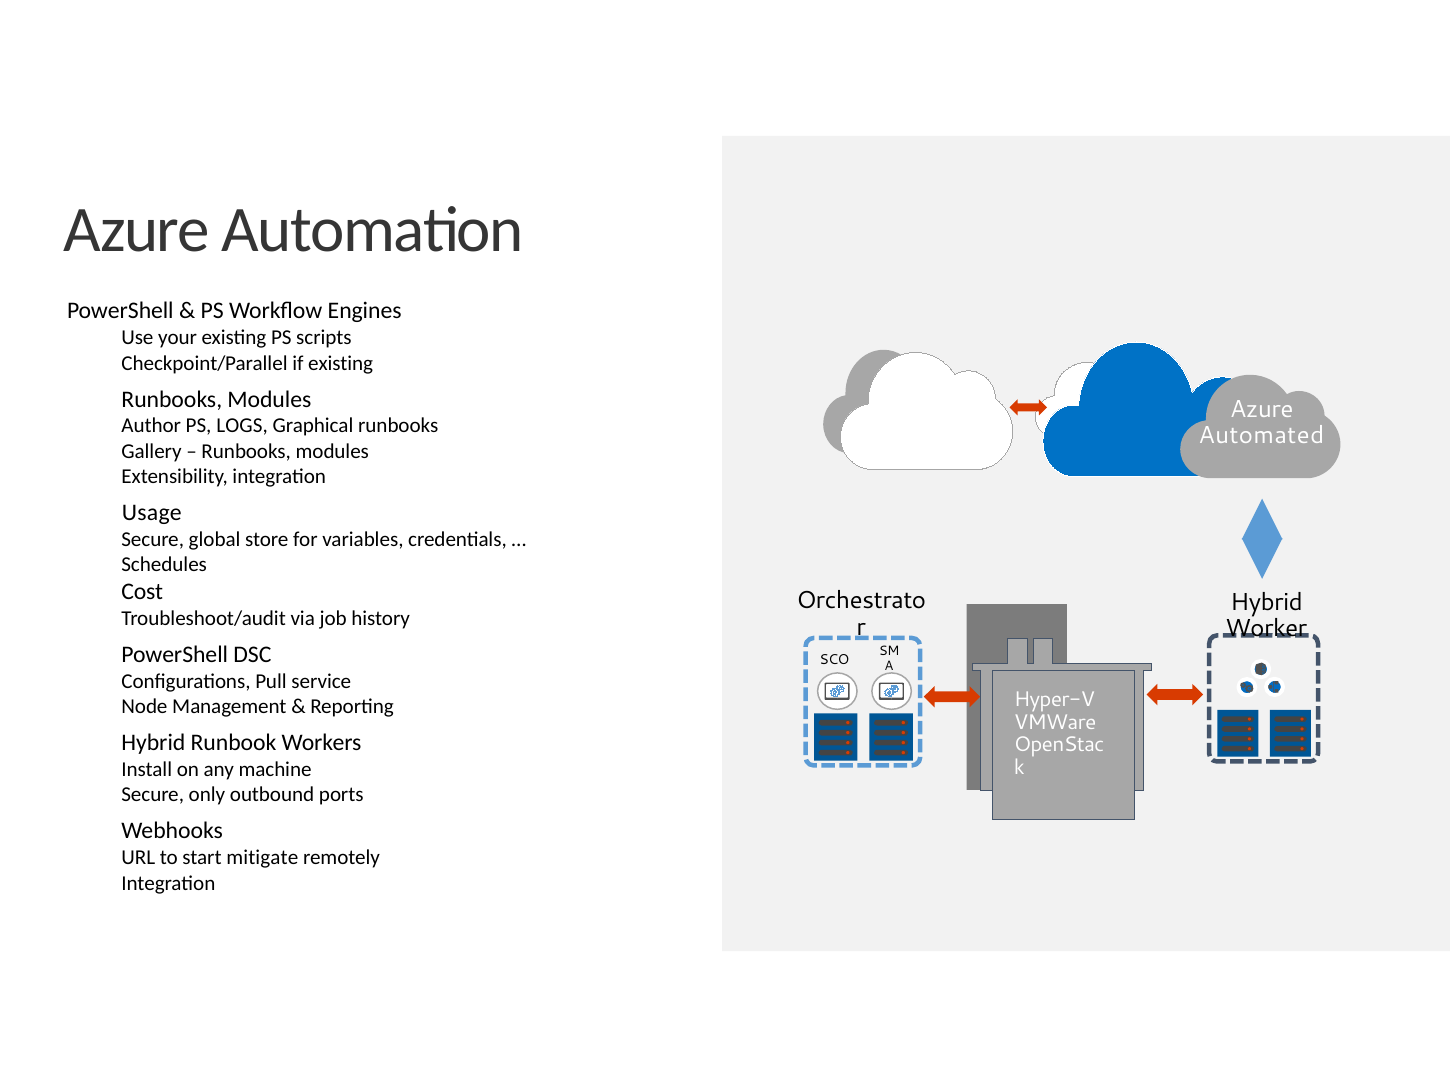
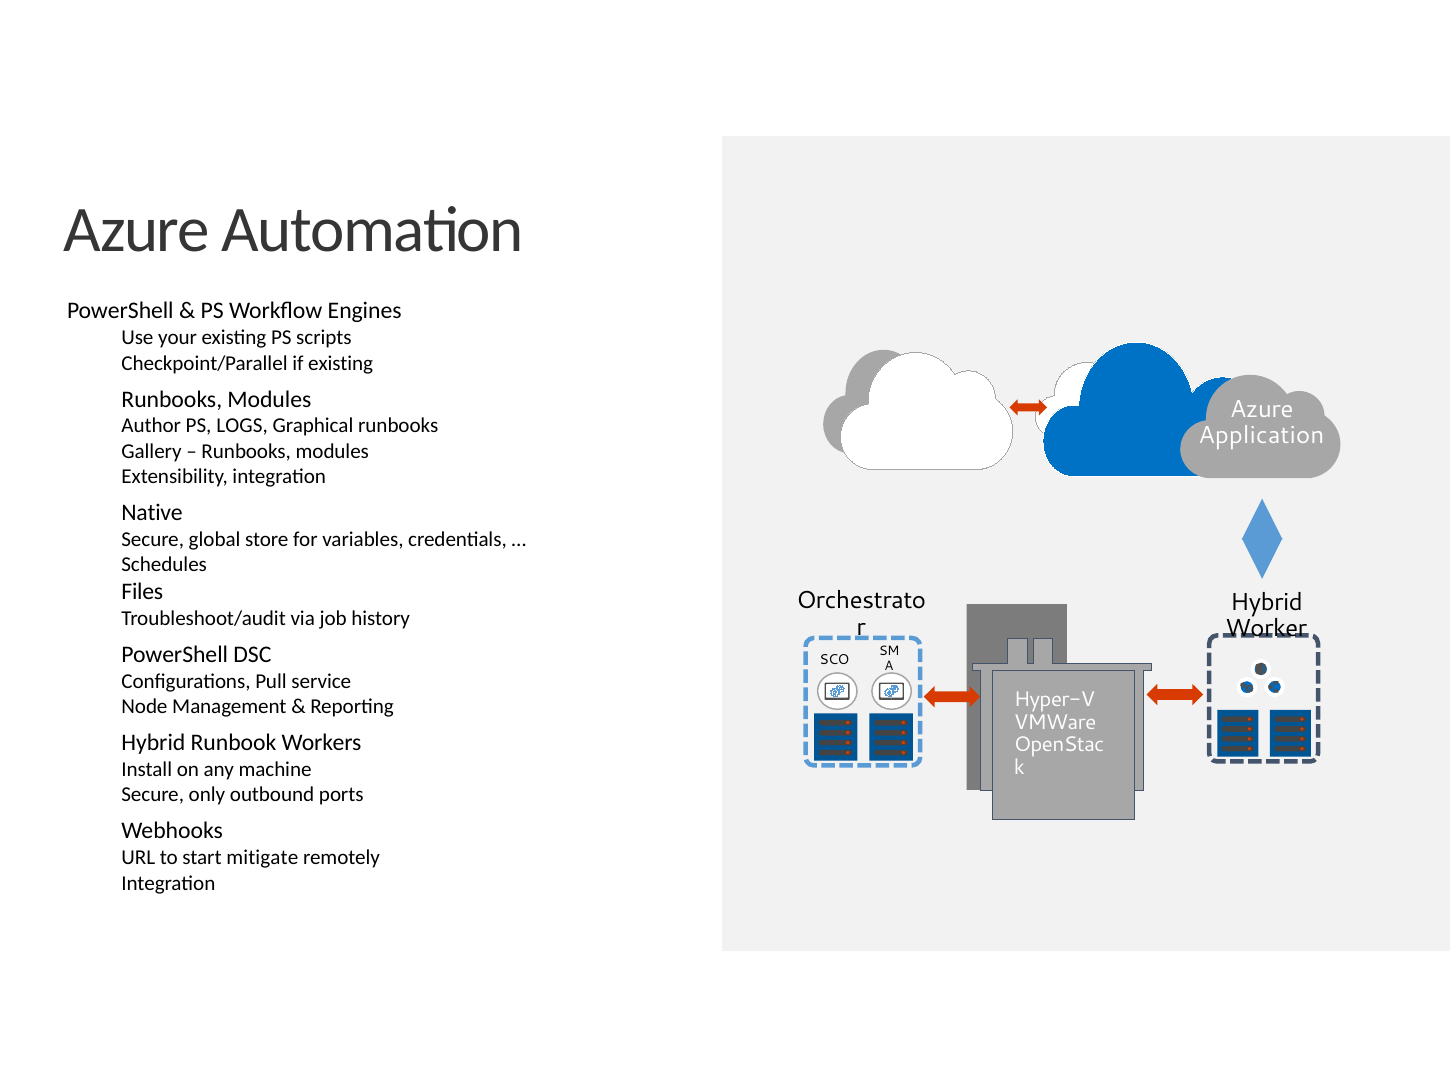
Automated: Automated -> Application
Usage: Usage -> Native
Cost: Cost -> Files
